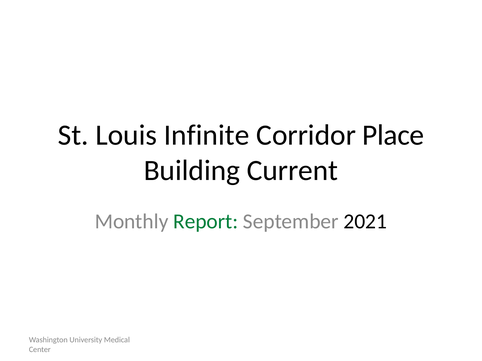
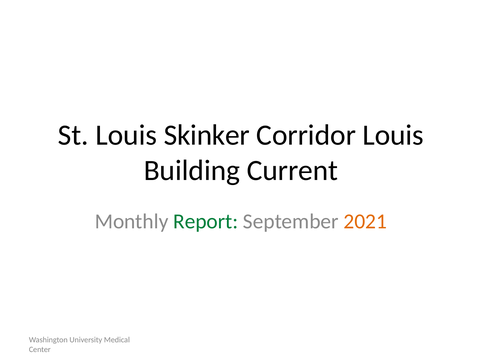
Infinite: Infinite -> Skinker
Corridor Place: Place -> Louis
2021 colour: black -> orange
